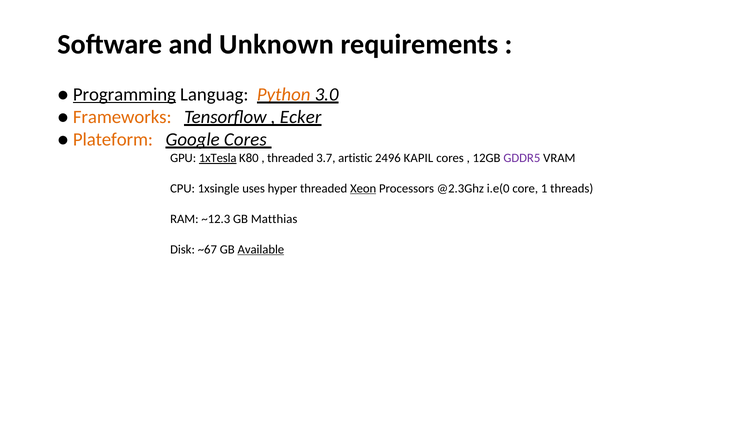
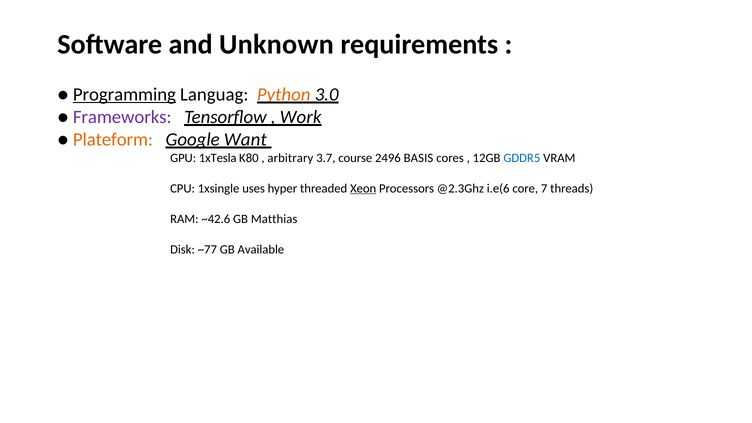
Frameworks colour: orange -> purple
Ecker: Ecker -> Work
Google Cores: Cores -> Want
1xTesla underline: present -> none
threaded at (290, 158): threaded -> arbitrary
artistic: artistic -> course
KAPIL: KAPIL -> BASIS
GDDR5 colour: purple -> blue
i.e(0: i.e(0 -> i.e(6
1: 1 -> 7
~12.3: ~12.3 -> ~42.6
~67: ~67 -> ~77
Available underline: present -> none
